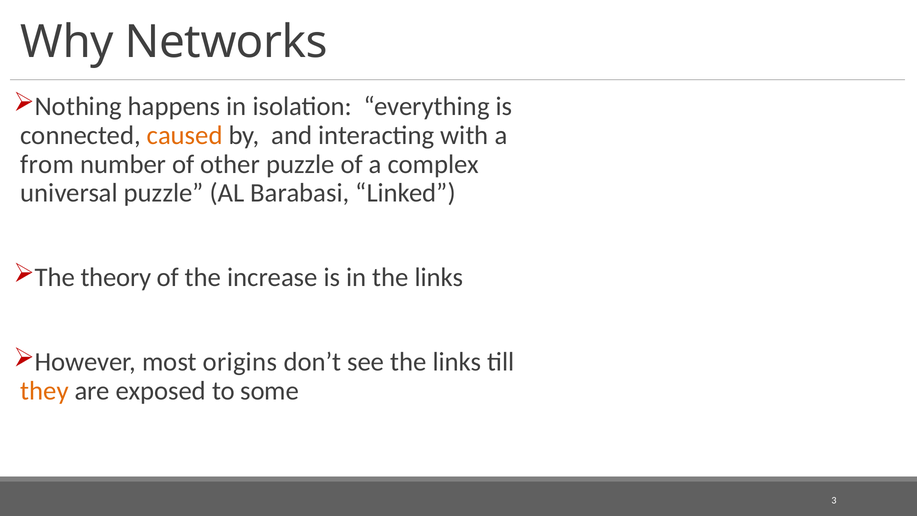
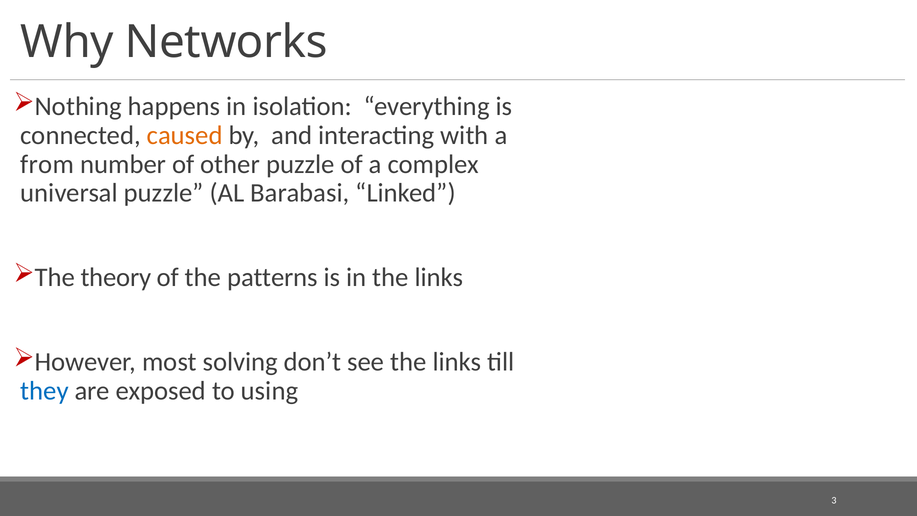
increase: increase -> patterns
origins: origins -> solving
they colour: orange -> blue
some: some -> using
